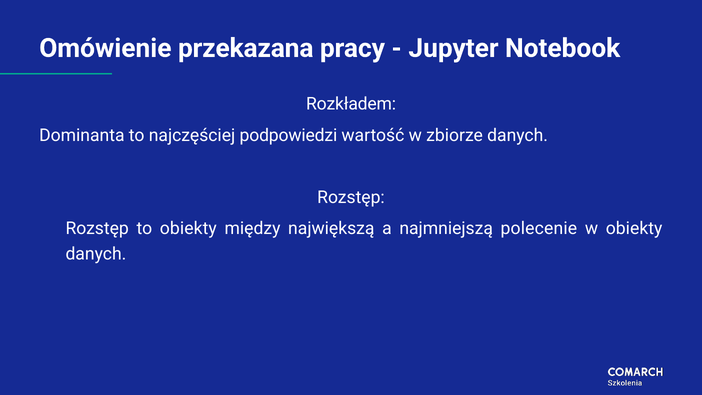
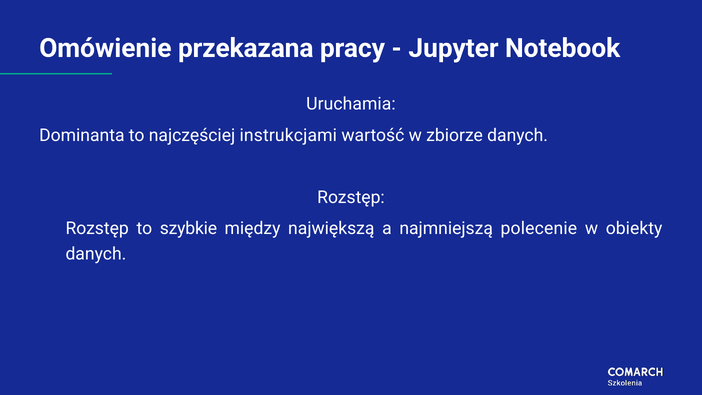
Rozkładem: Rozkładem -> Uruchamia
podpowiedzi: podpowiedzi -> instrukcjami
to obiekty: obiekty -> szybkie
